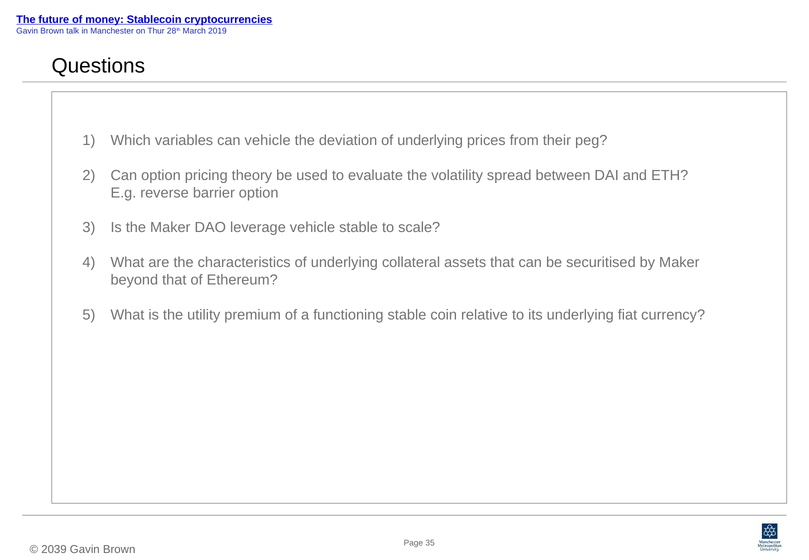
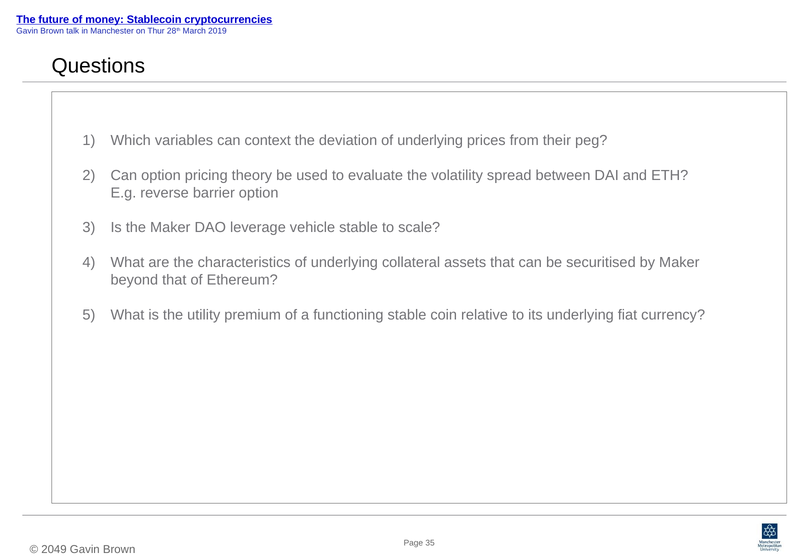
can vehicle: vehicle -> context
2039: 2039 -> 2049
